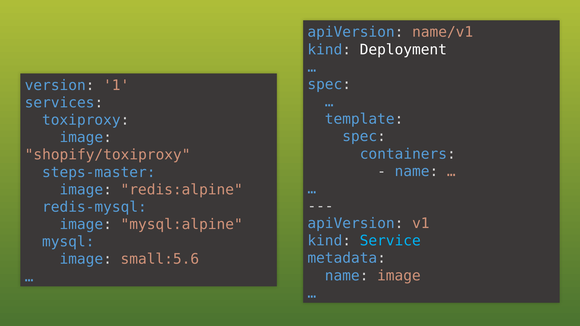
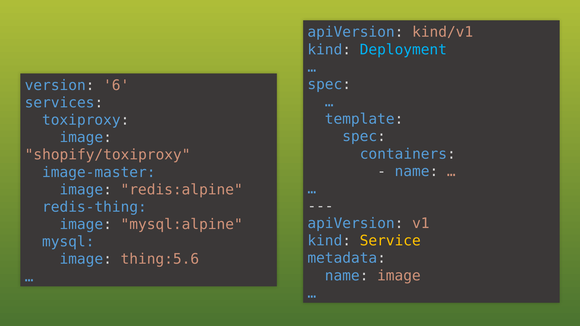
name/v1: name/v1 -> kind/v1
Deployment colour: white -> light blue
1: 1 -> 6
steps-master: steps-master -> image-master
redis-mysql: redis-mysql -> redis-thing
Service colour: light blue -> yellow
small:5.6: small:5.6 -> thing:5.6
